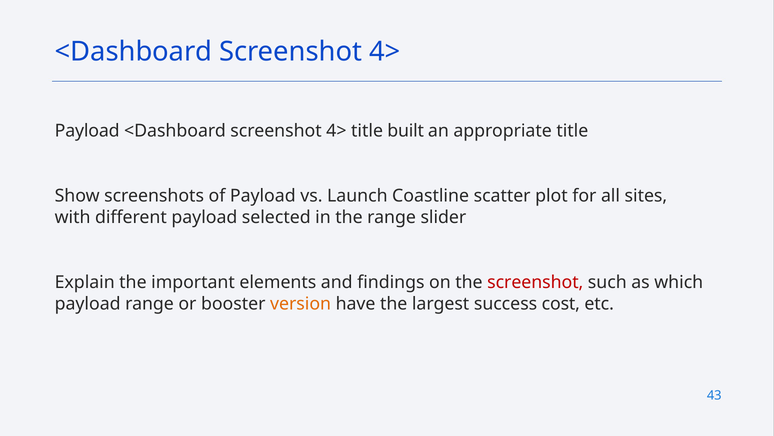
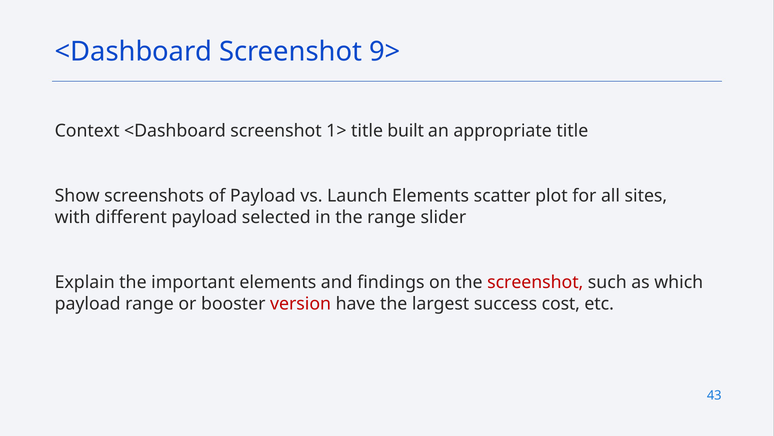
4> at (385, 52): 4> -> 9>
Payload at (87, 131): Payload -> Context
4> at (336, 131): 4> -> 1>
Launch Coastline: Coastline -> Elements
version colour: orange -> red
